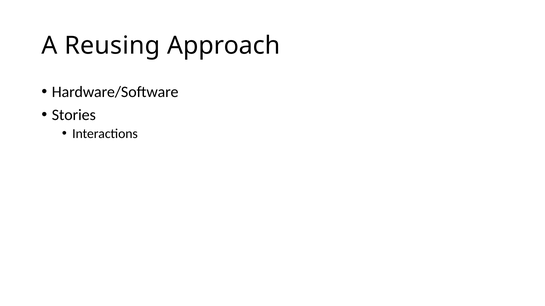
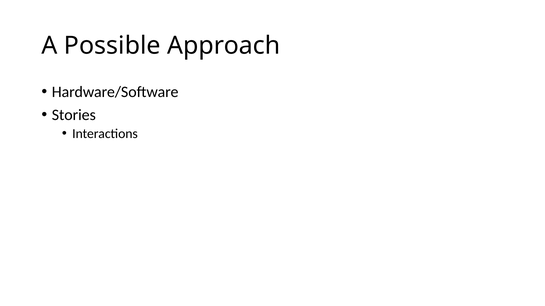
Reusing: Reusing -> Possible
